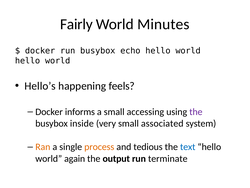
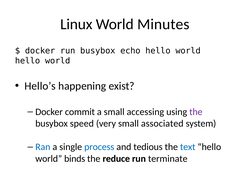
Fairly: Fairly -> Linux
feels: feels -> exist
informs: informs -> commit
inside: inside -> speed
Ran colour: orange -> blue
process colour: orange -> blue
again: again -> binds
output: output -> reduce
